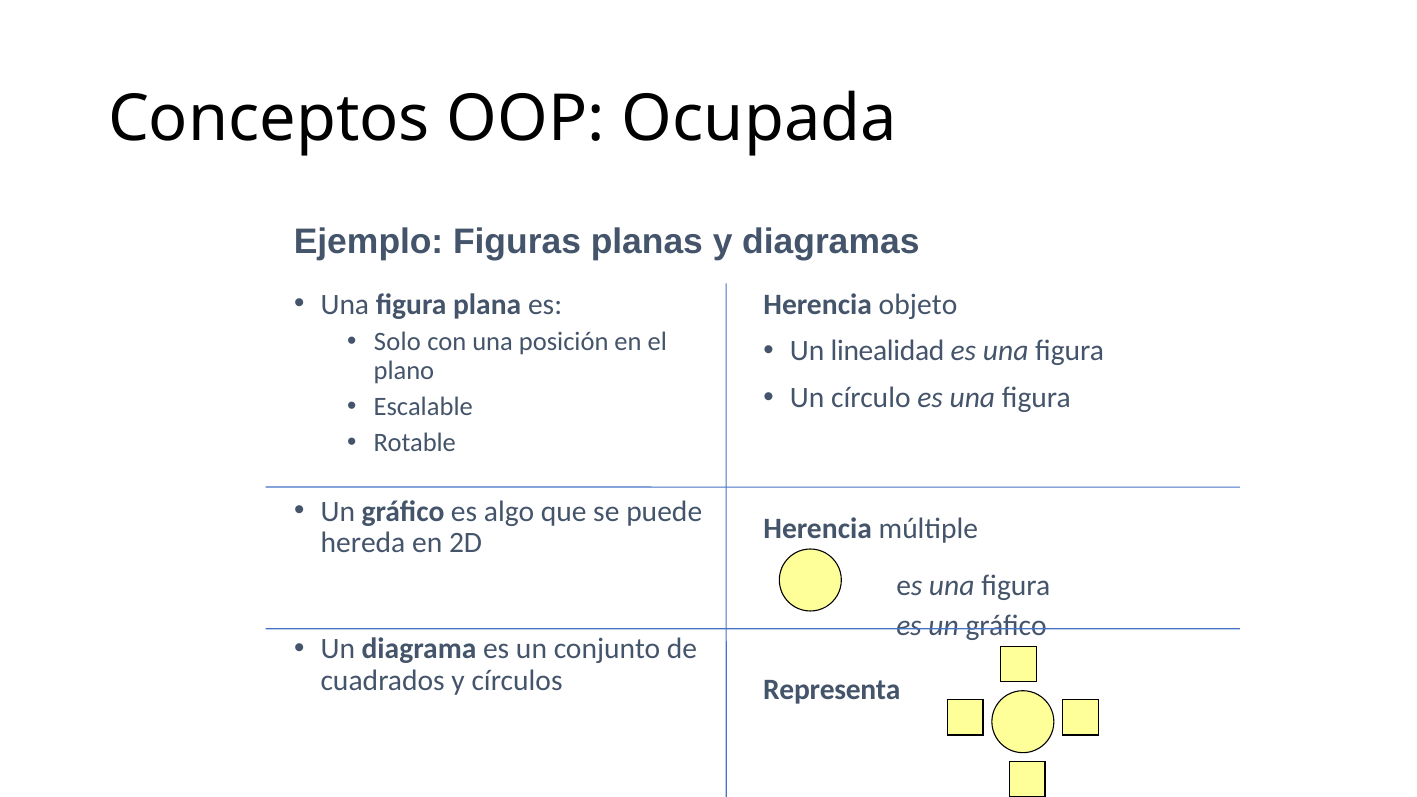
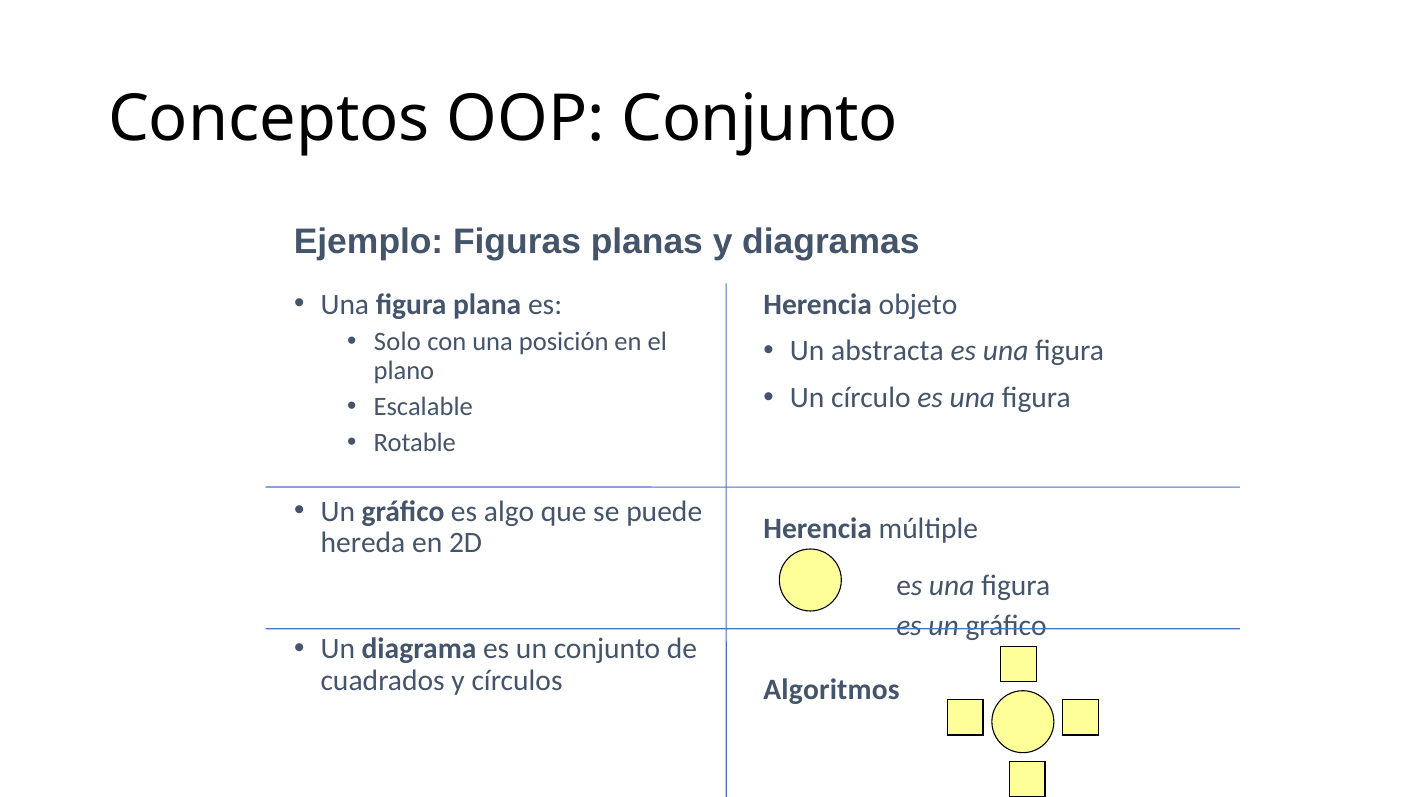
OOP Ocupada: Ocupada -> Conjunto
linealidad: linealidad -> abstracta
Representa: Representa -> Algoritmos
